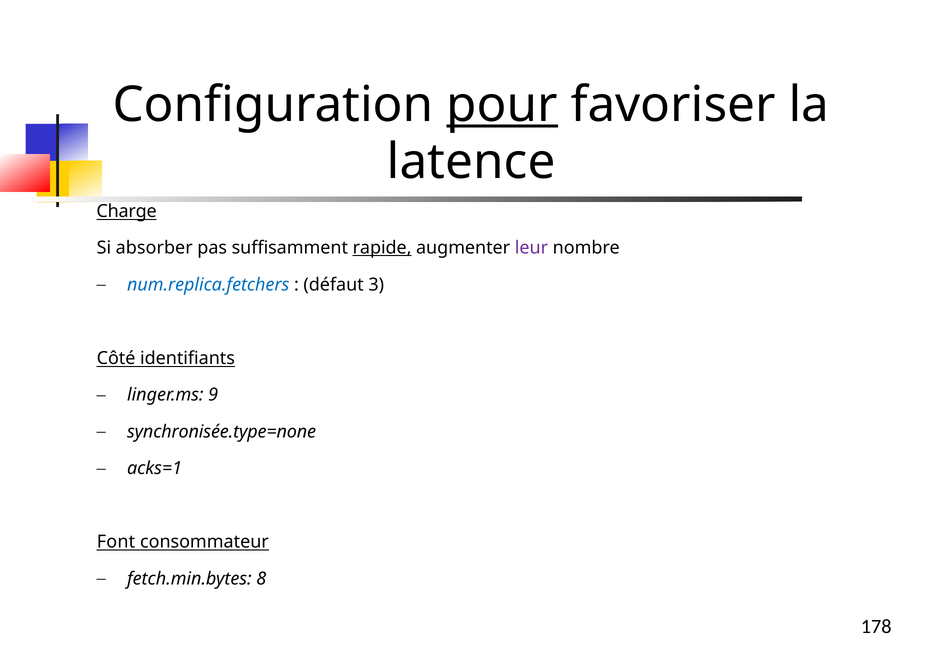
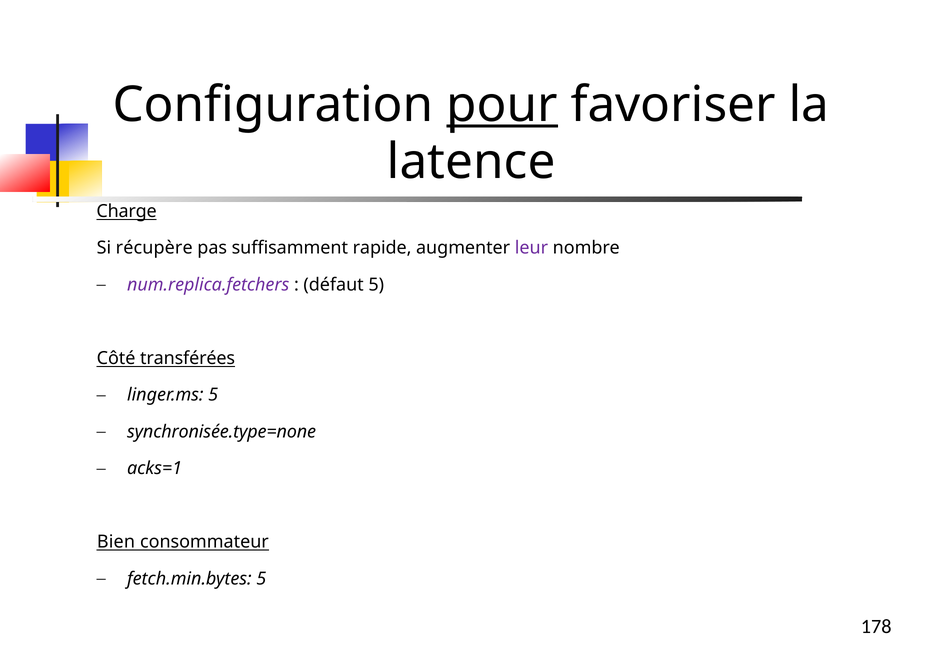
absorber: absorber -> récupère
rapide underline: present -> none
num.replica.fetchers colour: blue -> purple
défaut 3: 3 -> 5
identifiants: identifiants -> transférées
linger.ms 9: 9 -> 5
Font: Font -> Bien
fetch.min.bytes 8: 8 -> 5
